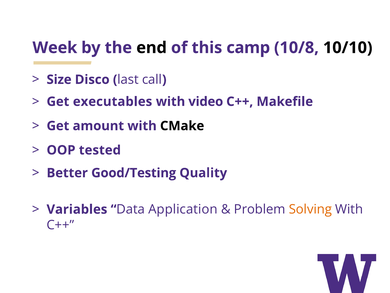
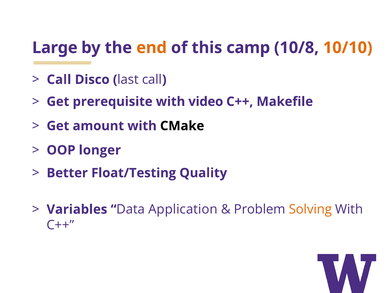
Week: Week -> Large
end colour: black -> orange
10/10 colour: black -> orange
Size at (59, 79): Size -> Call
executables: executables -> prerequisite
tested: tested -> longer
Good/Testing: Good/Testing -> Float/Testing
